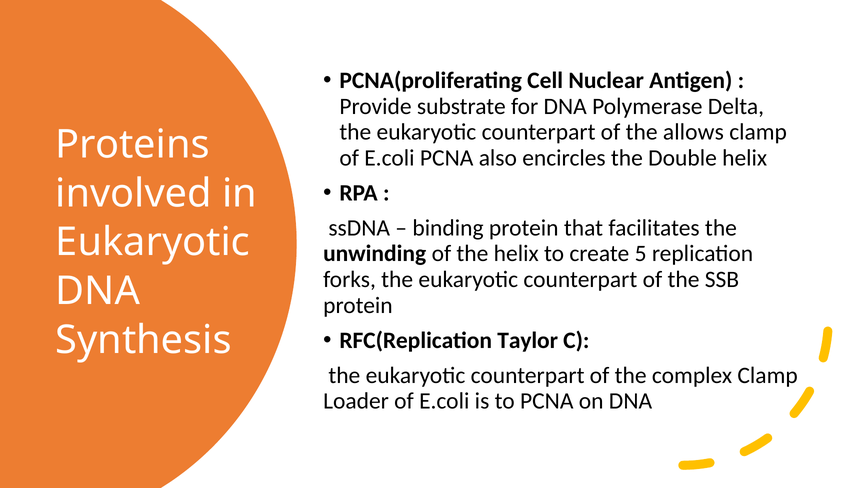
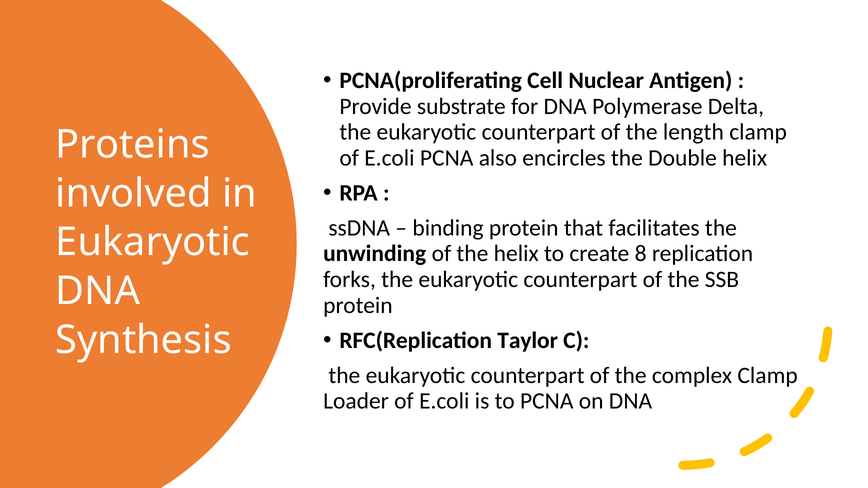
allows: allows -> length
5: 5 -> 8
